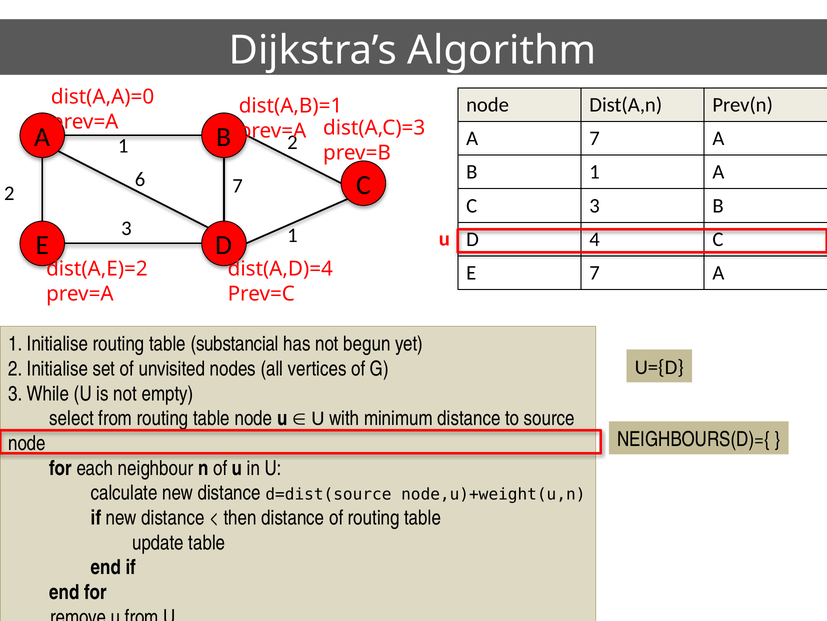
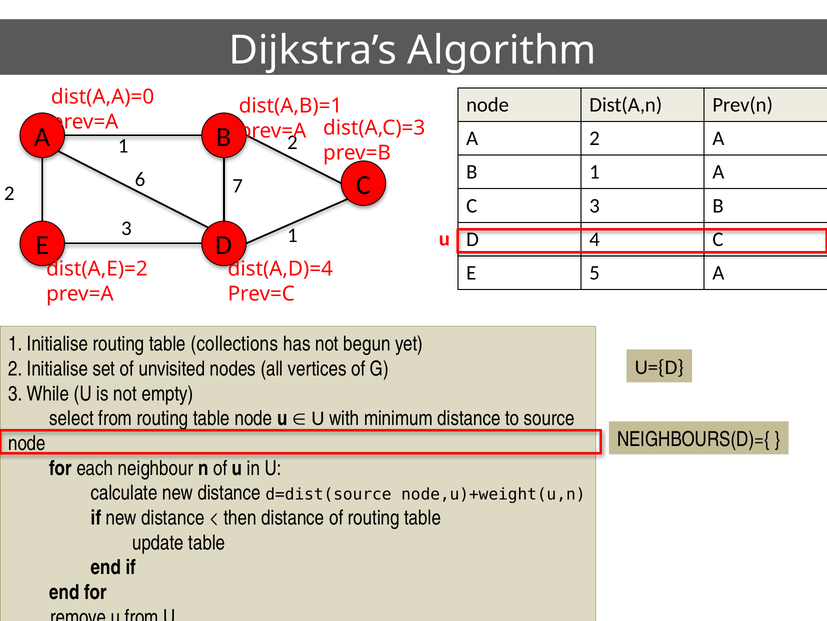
A 7: 7 -> 2
E 7: 7 -> 5
substancial: substancial -> collections
